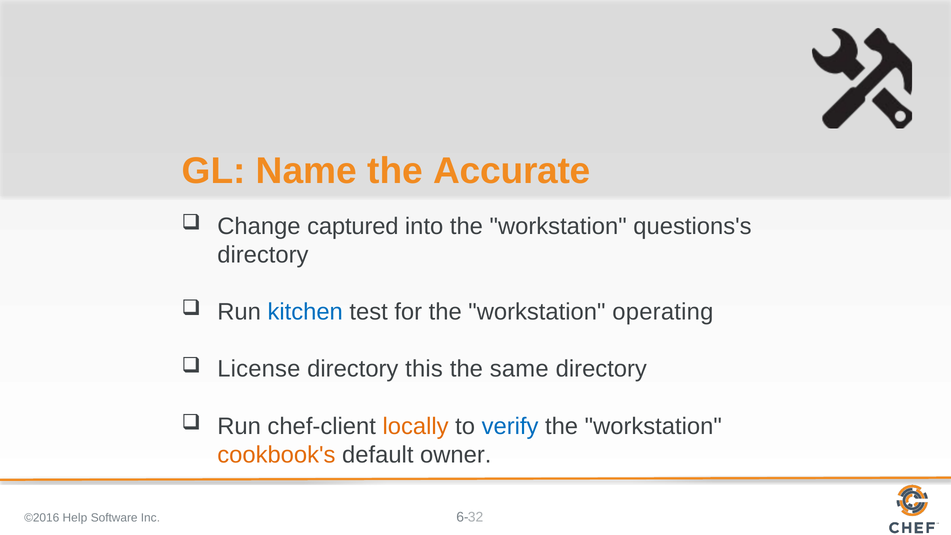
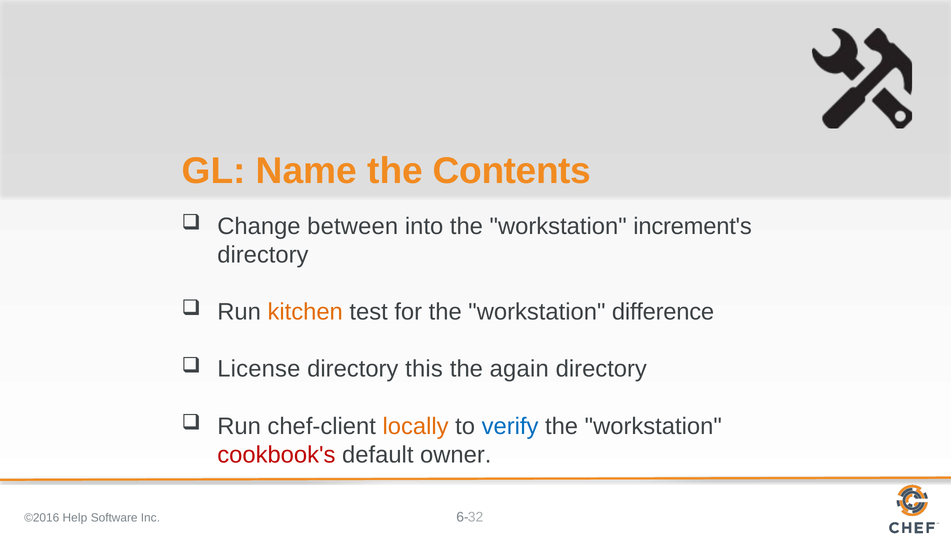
Accurate: Accurate -> Contents
captured: captured -> between
questions's: questions's -> increment's
kitchen colour: blue -> orange
operating: operating -> difference
same: same -> again
cookbook's colour: orange -> red
